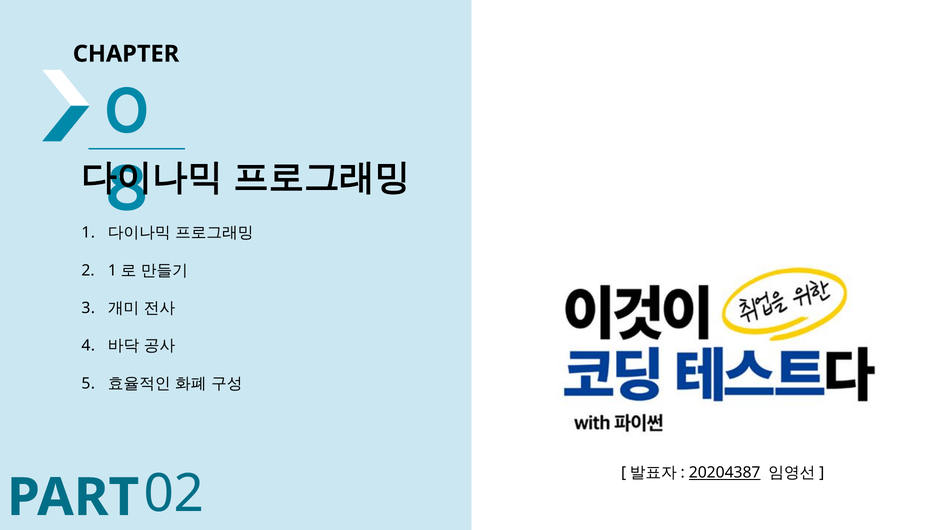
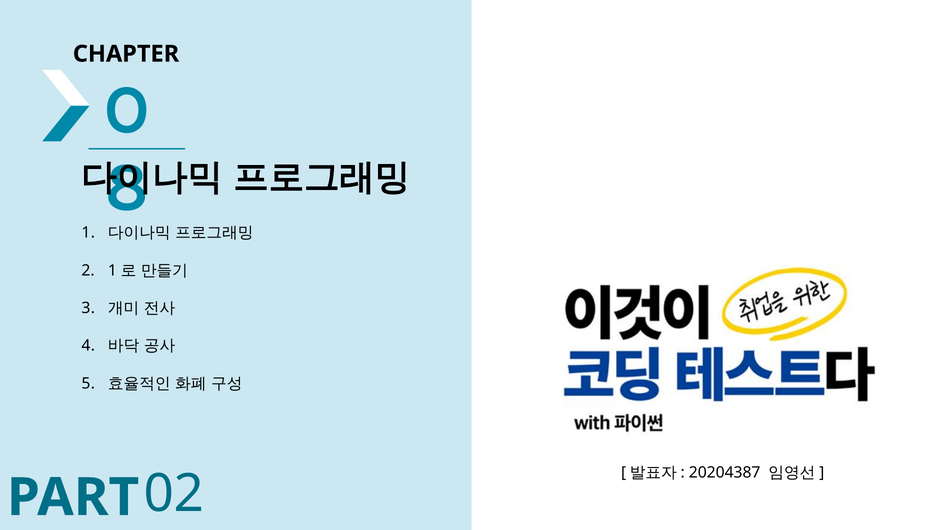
20204387 underline: present -> none
